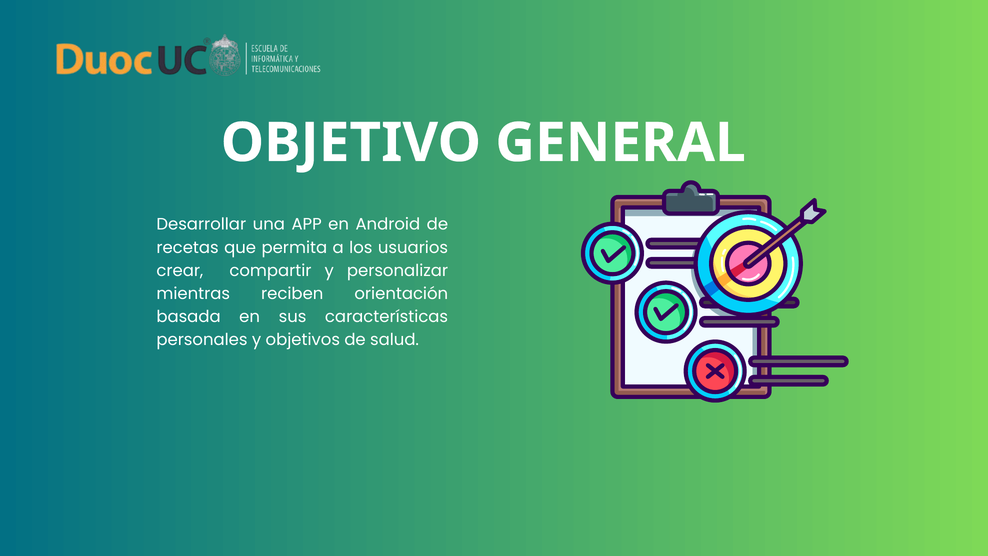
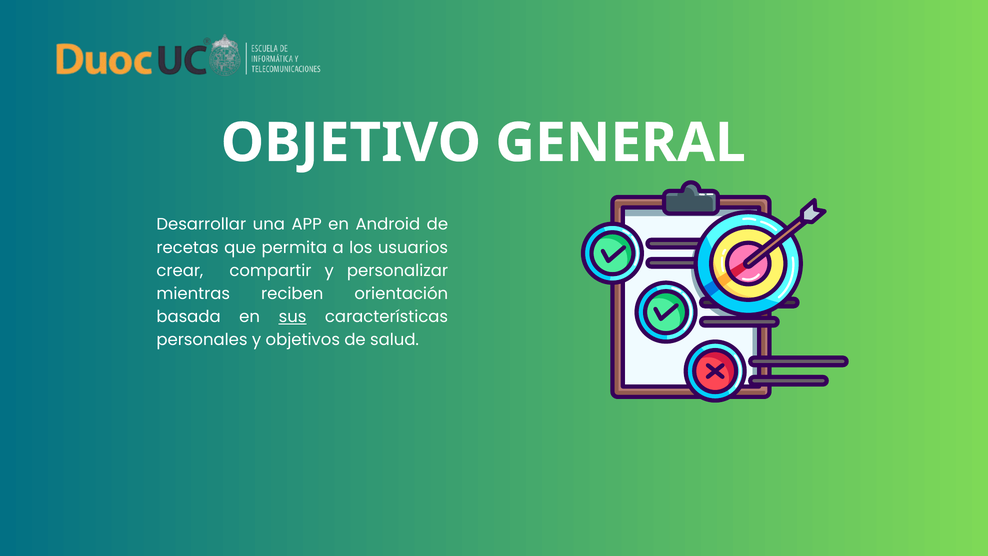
sus underline: none -> present
